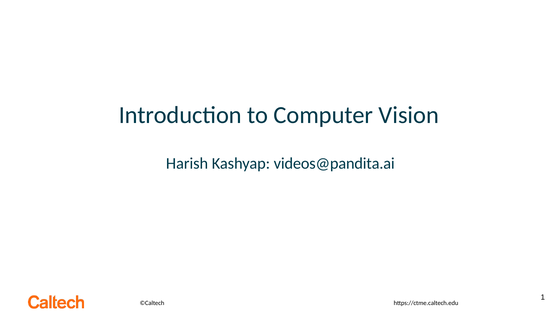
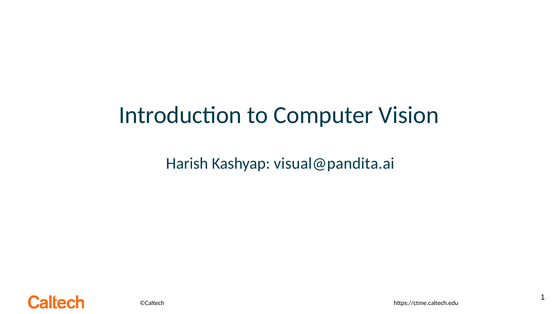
videos@pandita.ai: videos@pandita.ai -> visual@pandita.ai
